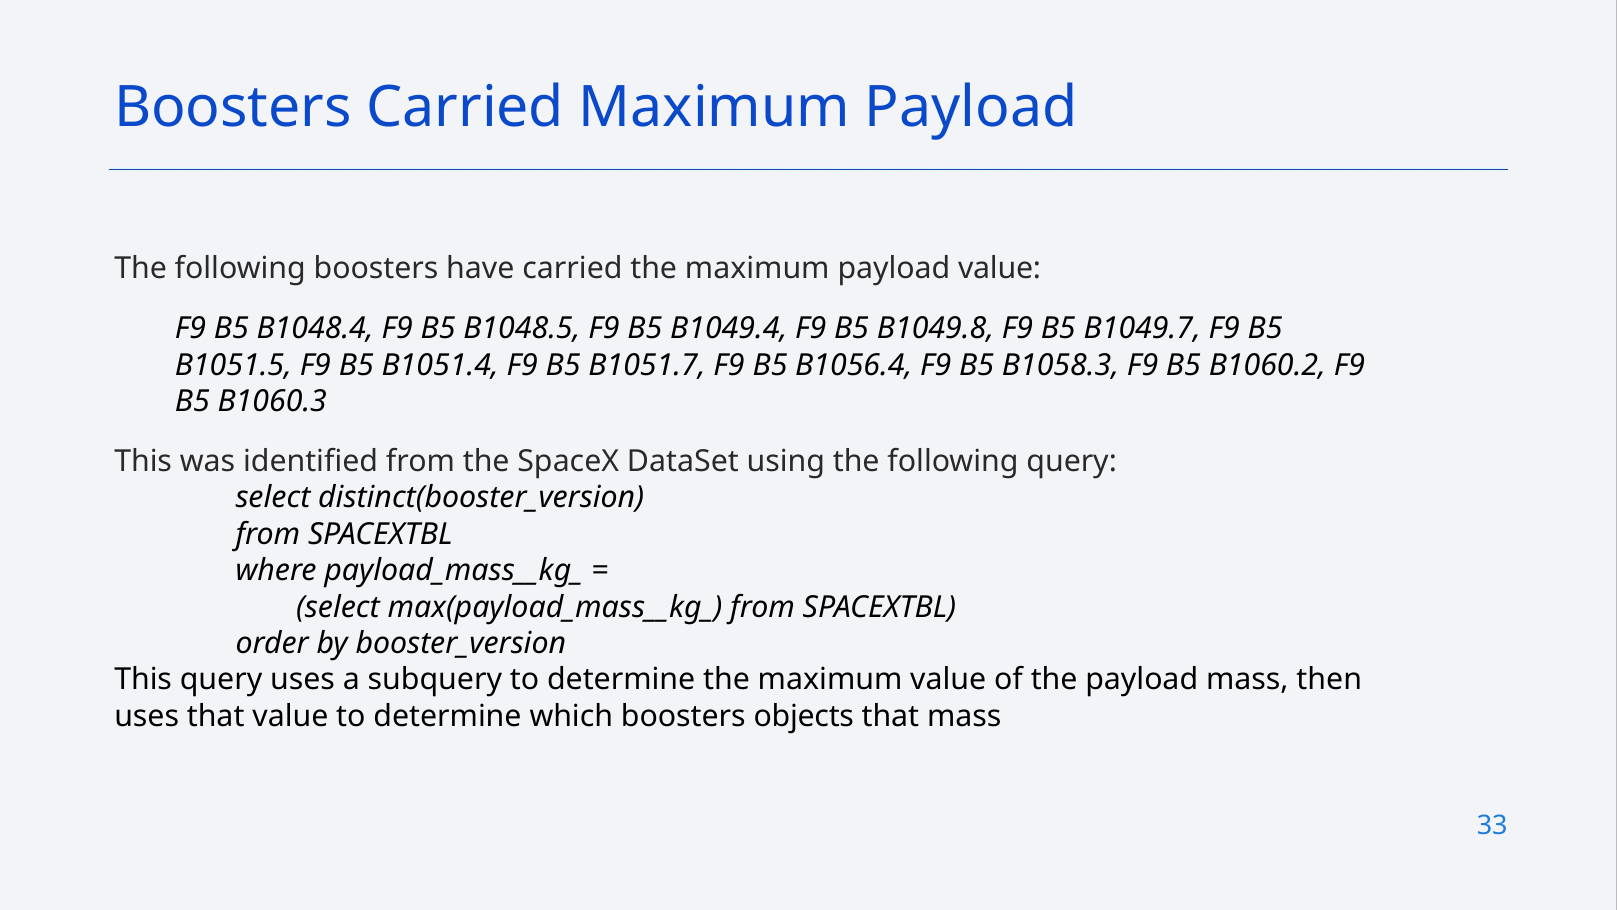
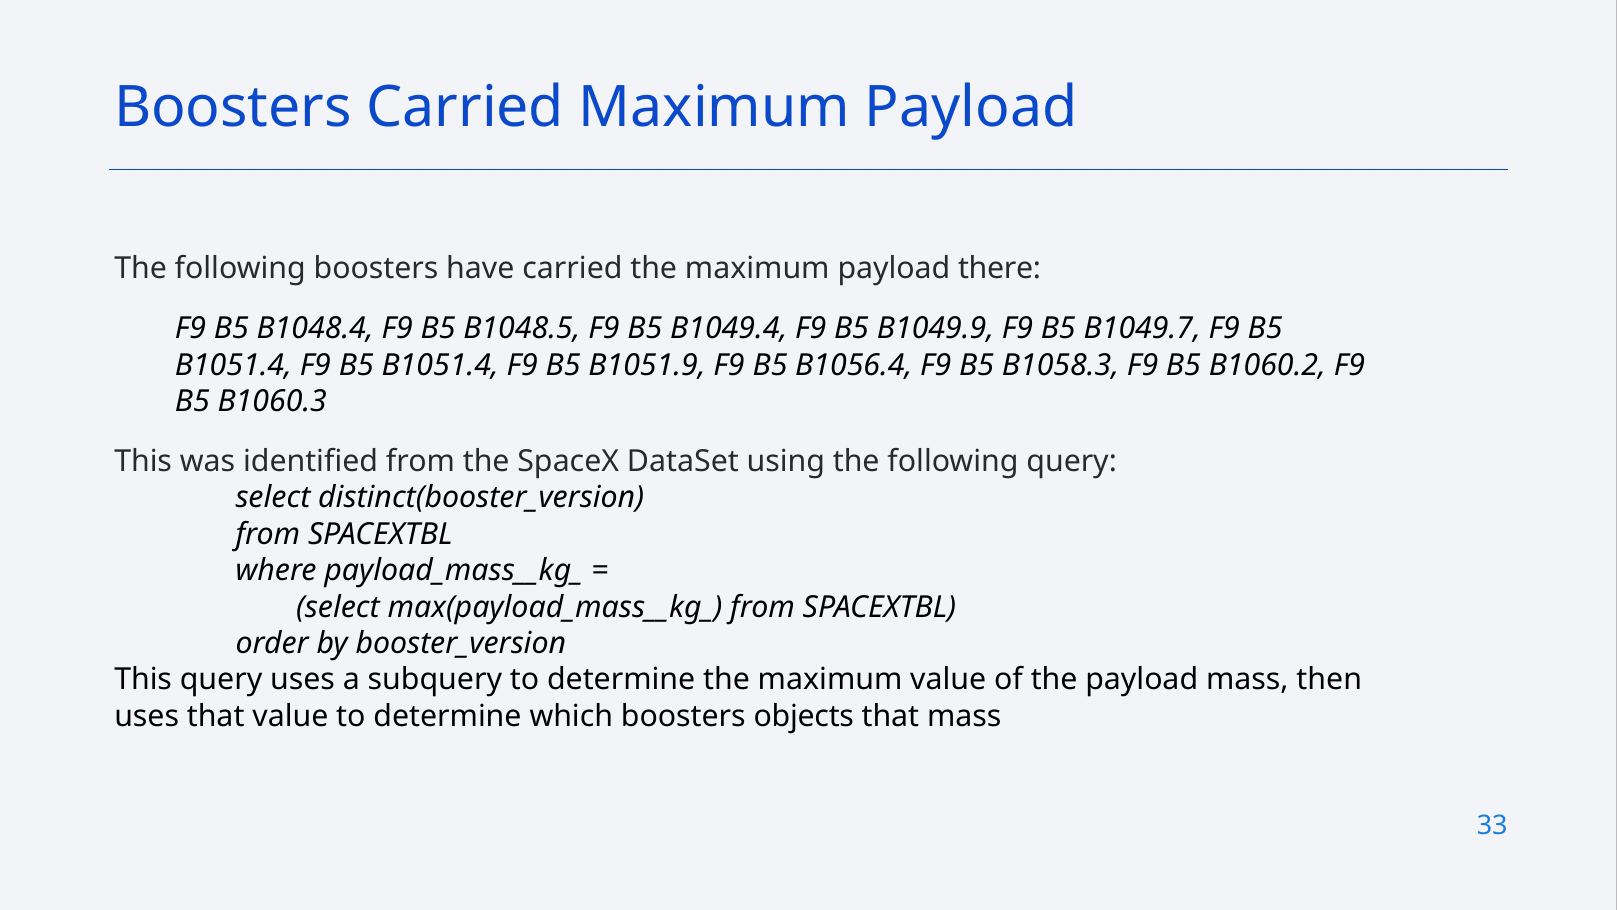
payload value: value -> there
B1049.8: B1049.8 -> B1049.9
B1051.5 at (233, 365): B1051.5 -> B1051.4
B1051.7: B1051.7 -> B1051.9
